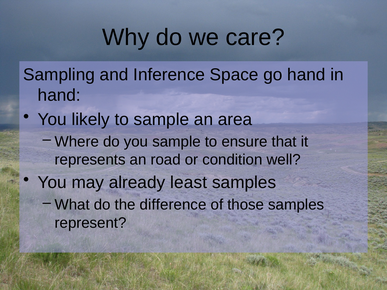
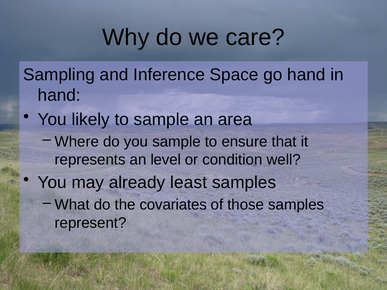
road: road -> level
difference: difference -> covariates
